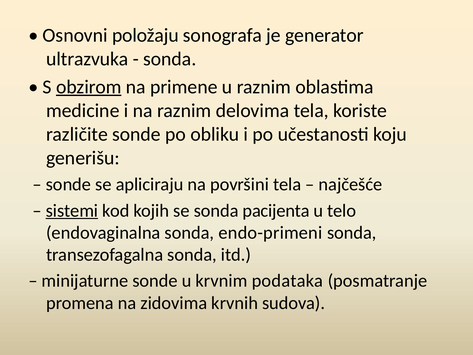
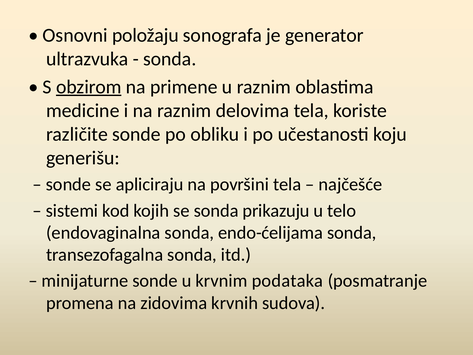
sistemi underline: present -> none
pacijenta: pacijenta -> prikazuju
endo-primeni: endo-primeni -> endo-ćelijama
